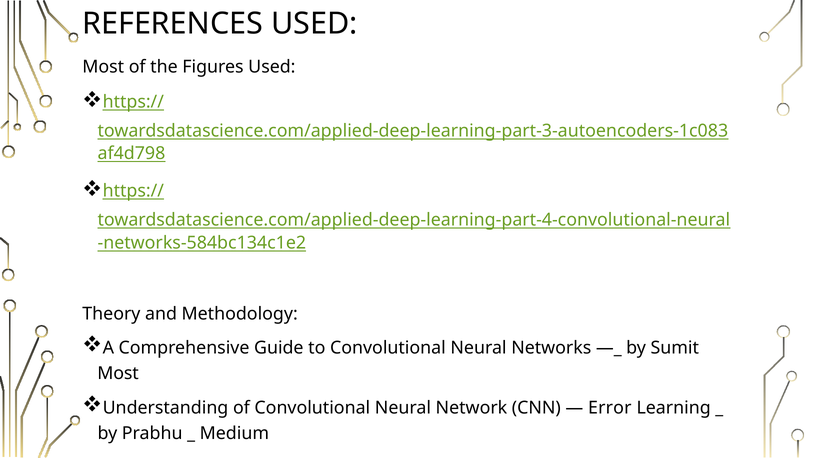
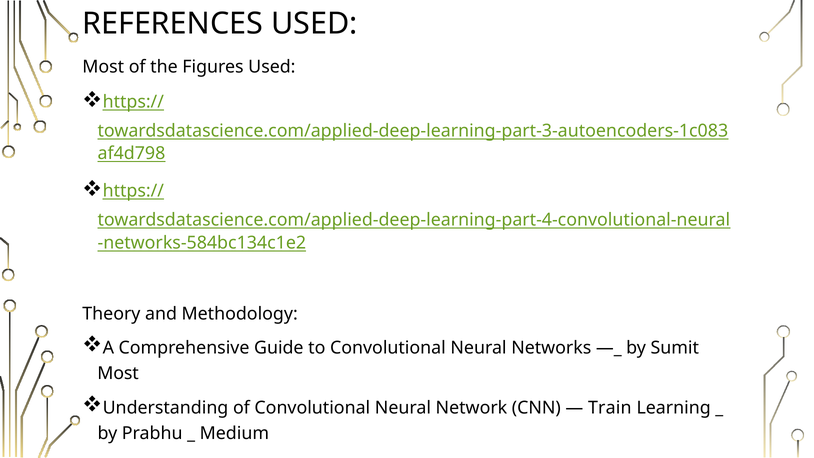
Error: Error -> Train
